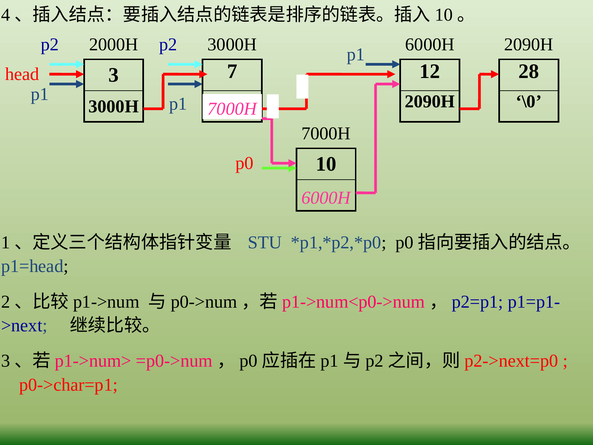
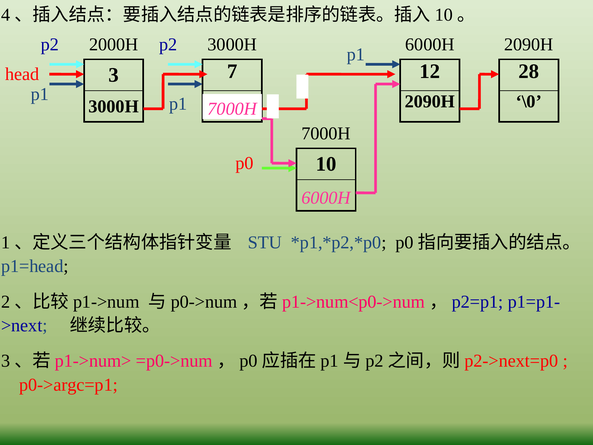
p0->char=p1: p0->char=p1 -> p0->argc=p1
